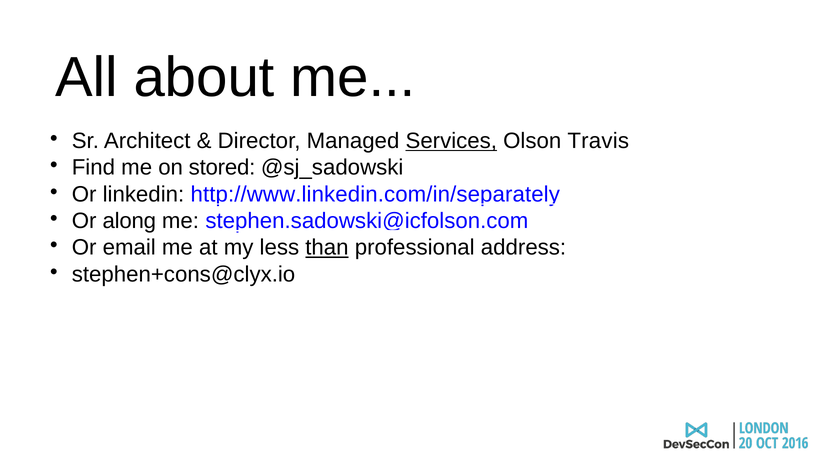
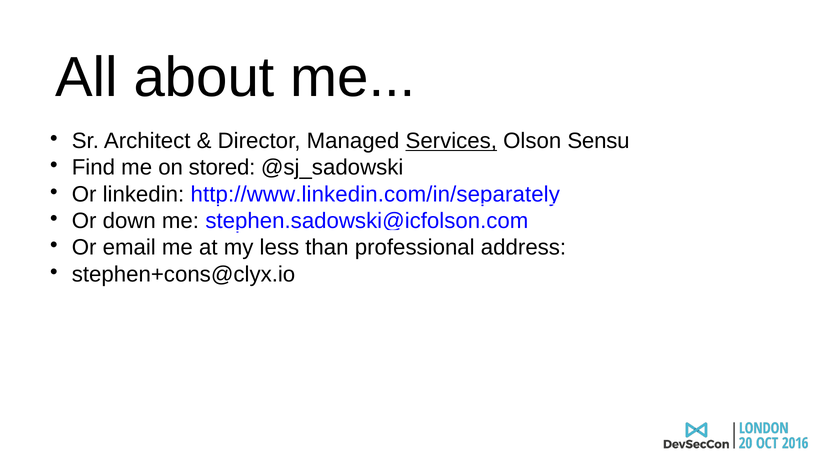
Travis: Travis -> Sensu
along: along -> down
than underline: present -> none
